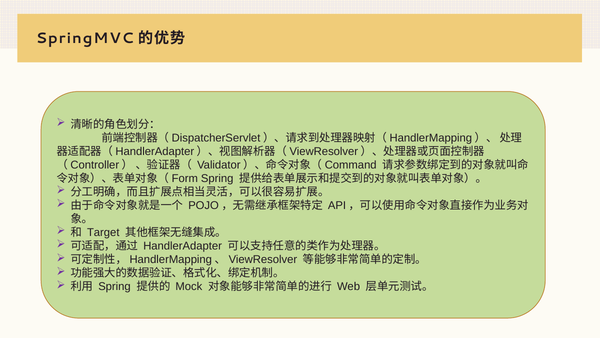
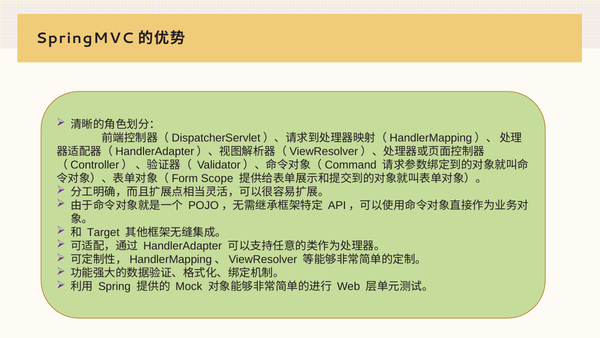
Spring at (217, 178): Spring -> Scope
